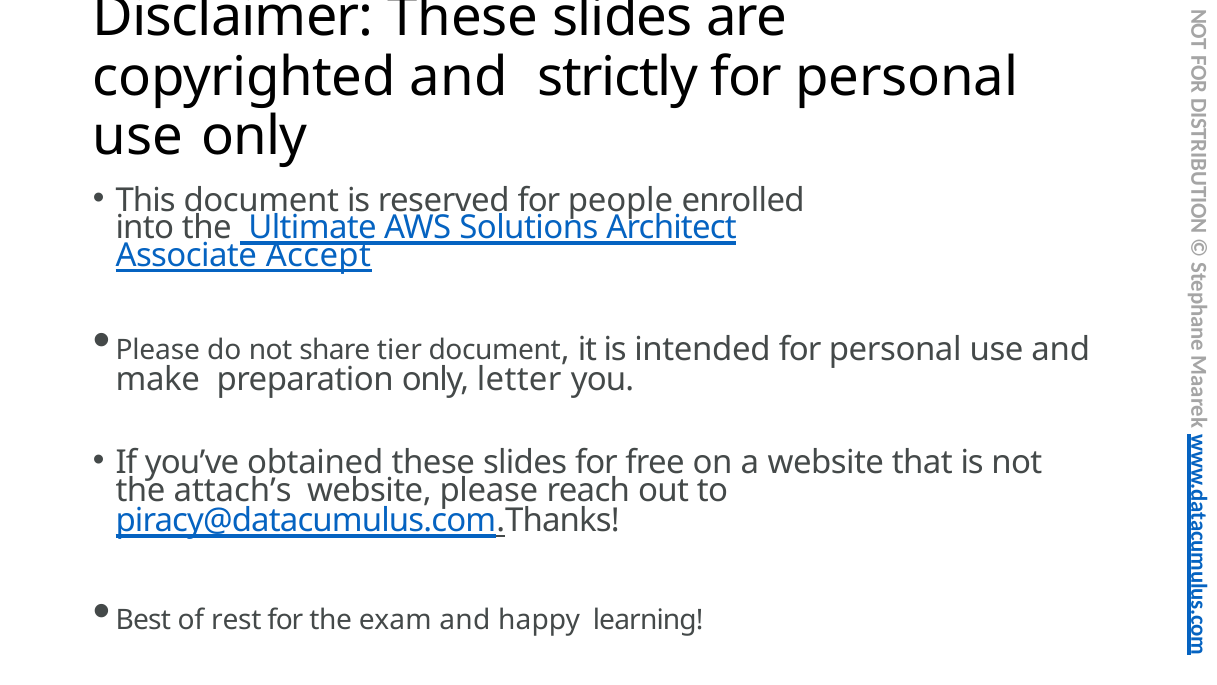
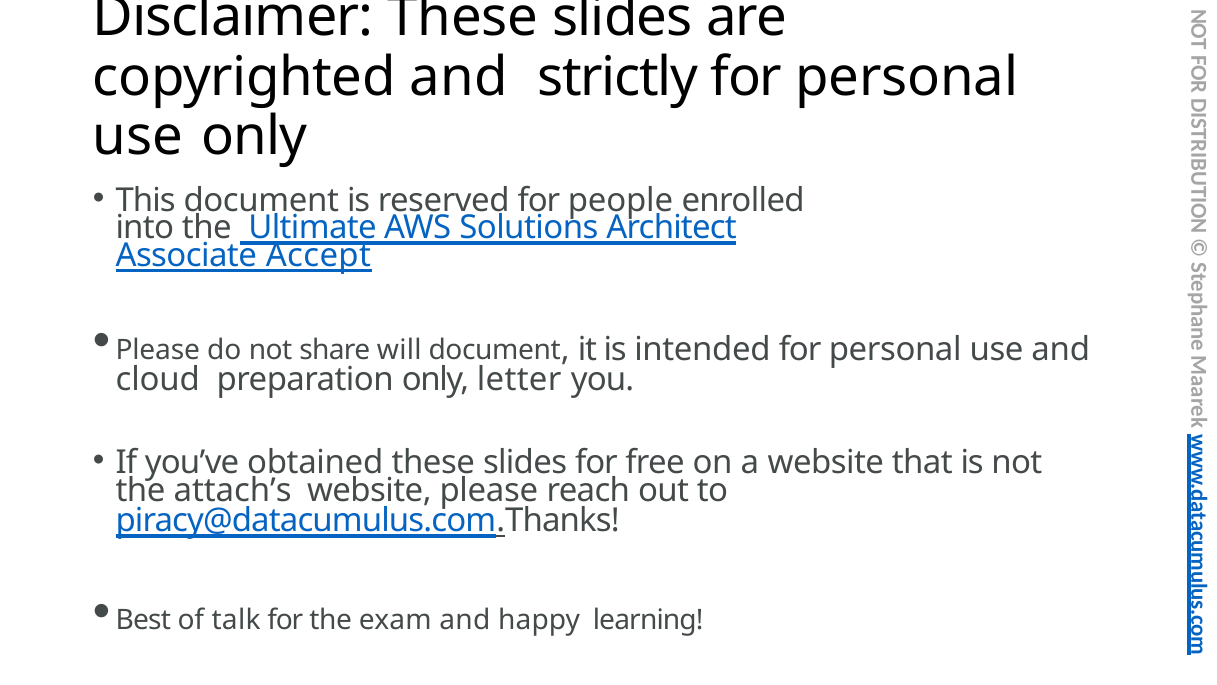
tier: tier -> will
make: make -> cloud
rest: rest -> talk
